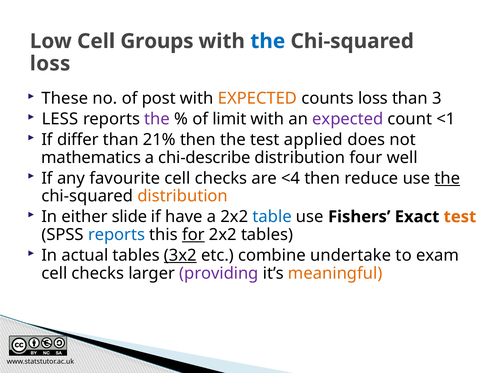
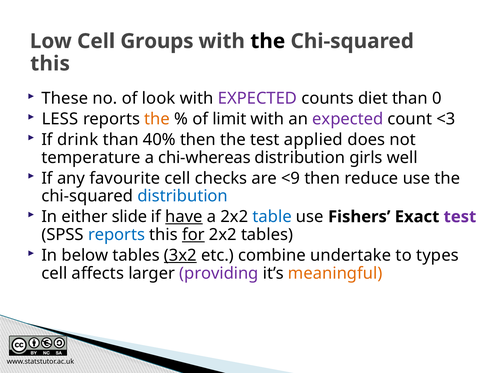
the at (268, 41) colour: blue -> black
loss at (50, 64): loss -> this
post: post -> look
EXPECTED at (257, 98) colour: orange -> purple
counts loss: loss -> diet
3: 3 -> 0
the at (157, 119) colour: purple -> orange
<1: <1 -> <3
differ: differ -> drink
21%: 21% -> 40%
mathematics: mathematics -> temperature
chi-describe: chi-describe -> chi-whereas
four: four -> girls
<4: <4 -> <9
the at (447, 178) underline: present -> none
distribution at (183, 196) colour: orange -> blue
have underline: none -> present
test at (460, 217) colour: orange -> purple
actual: actual -> below
exam: exam -> types
checks at (98, 274): checks -> affects
